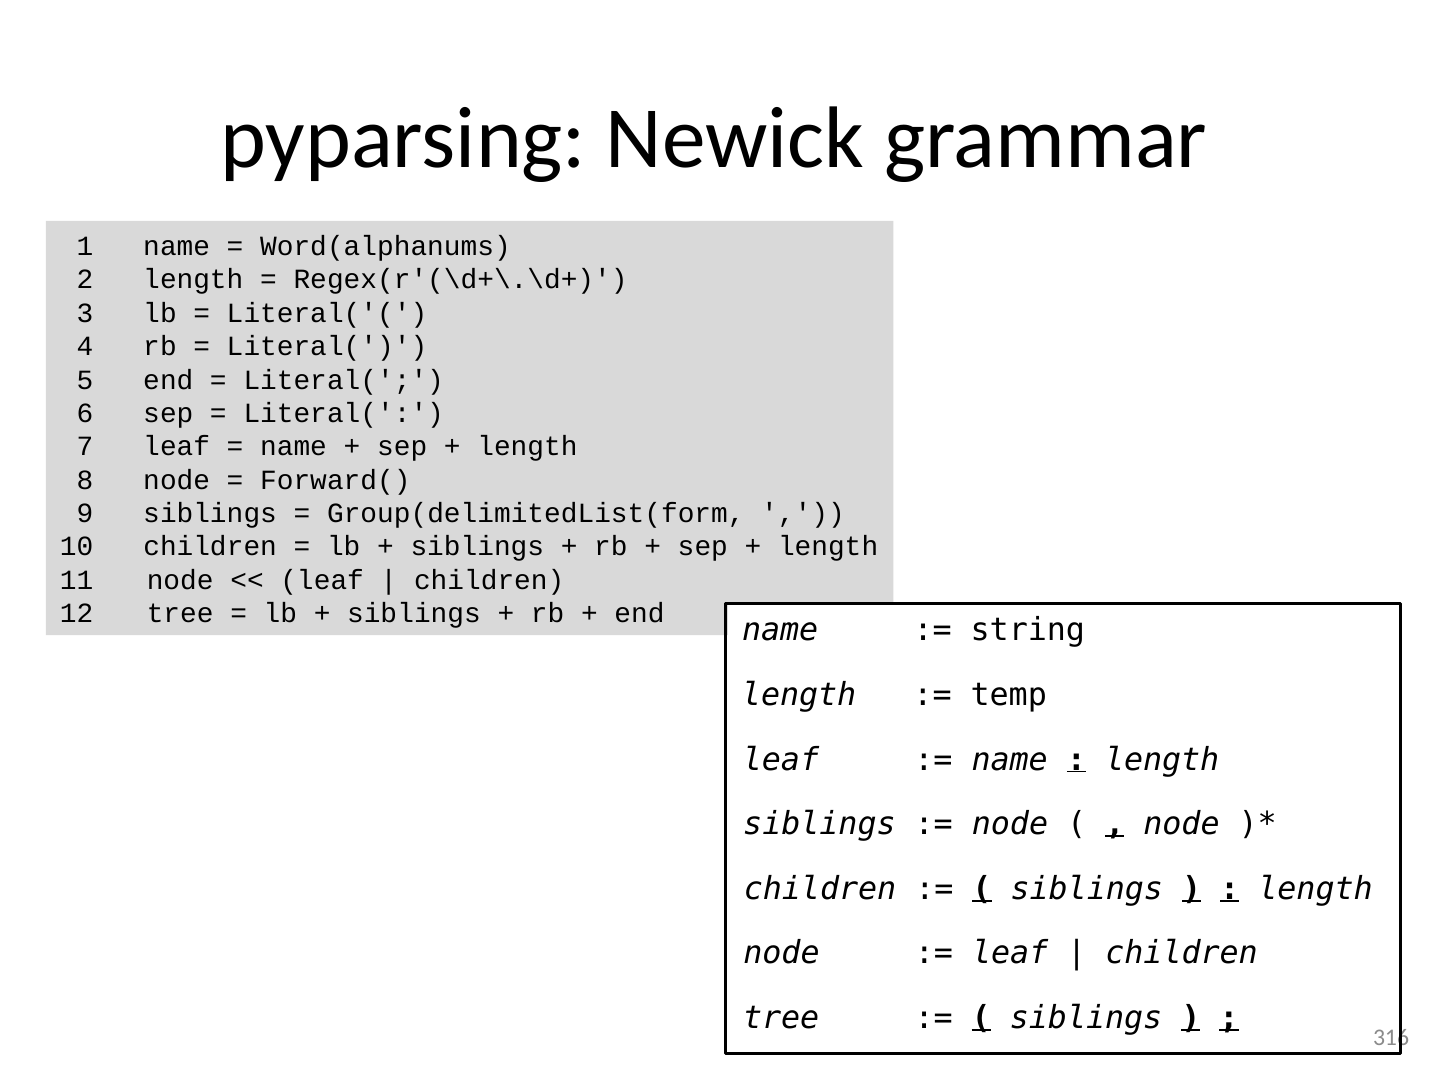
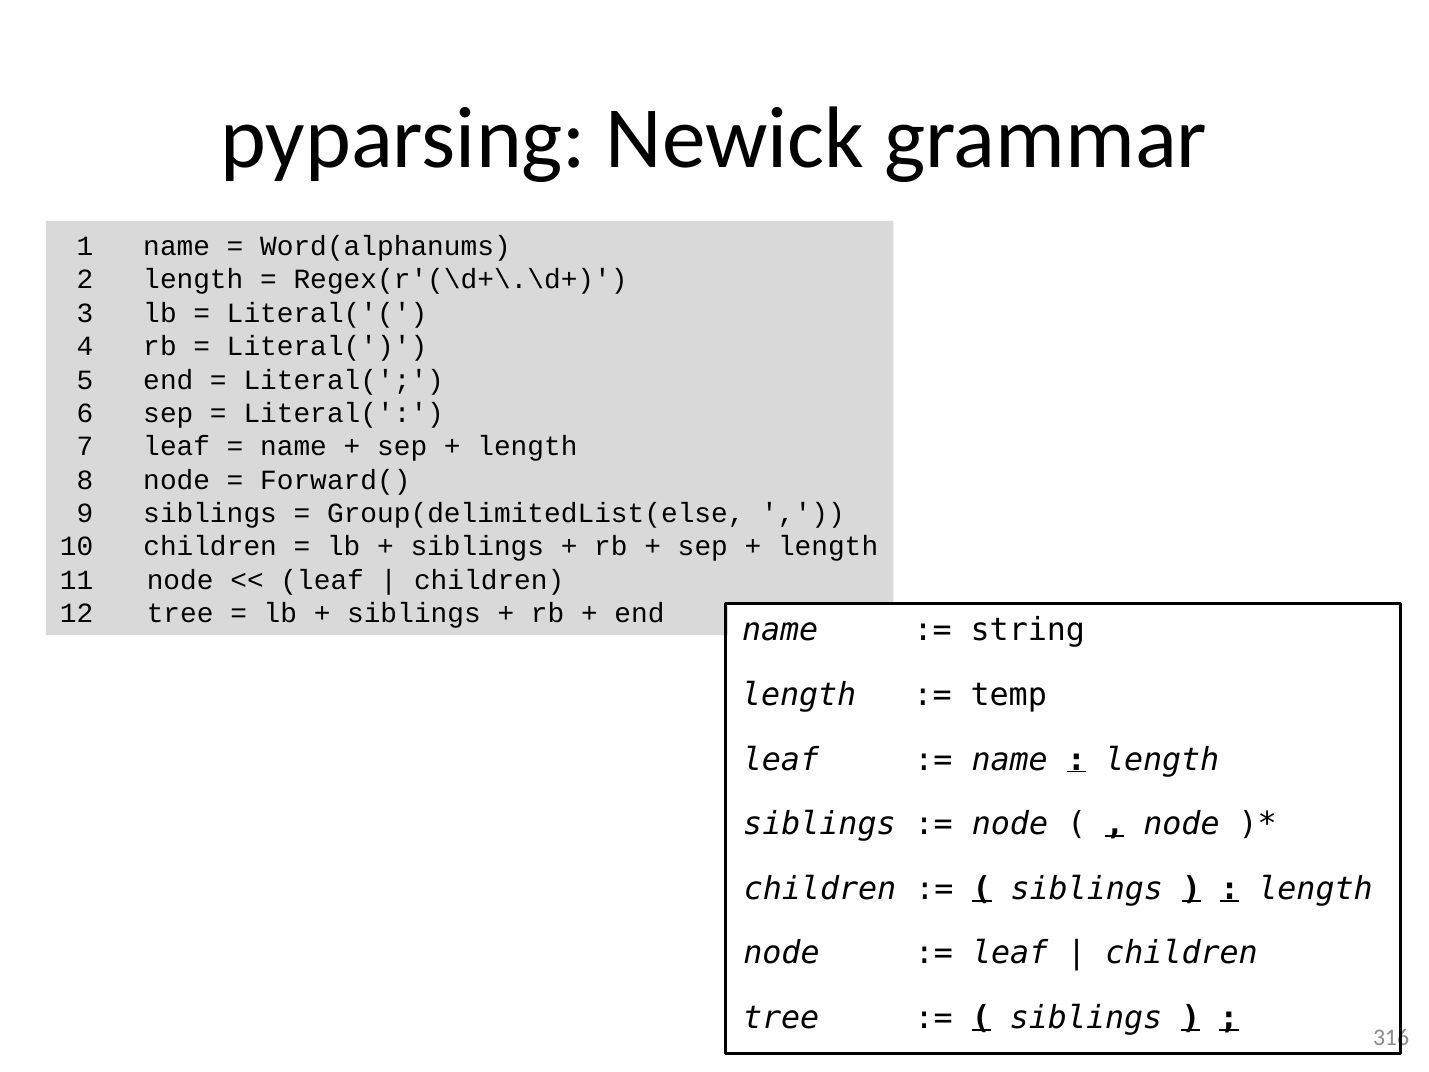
Group(delimitedList(form: Group(delimitedList(form -> Group(delimitedList(else
